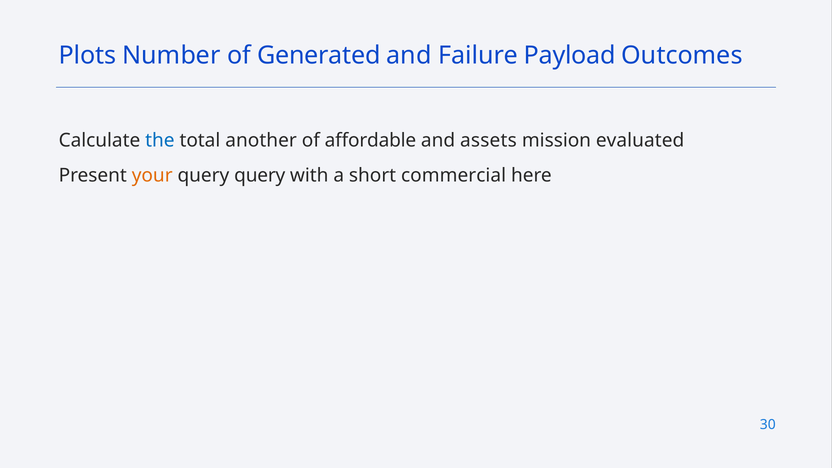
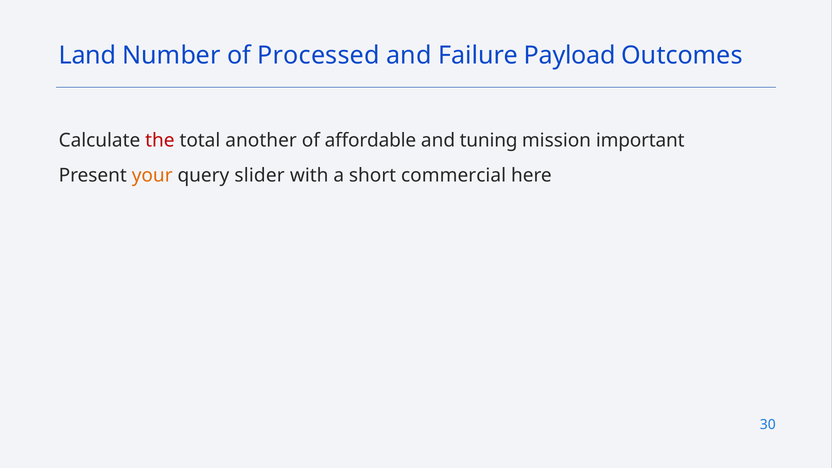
Plots: Plots -> Land
Generated: Generated -> Processed
the colour: blue -> red
assets: assets -> tuning
evaluated: evaluated -> important
query query: query -> slider
